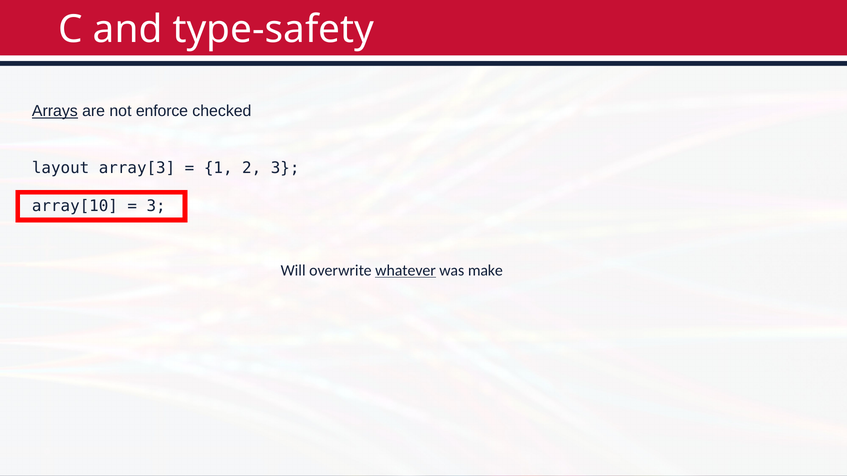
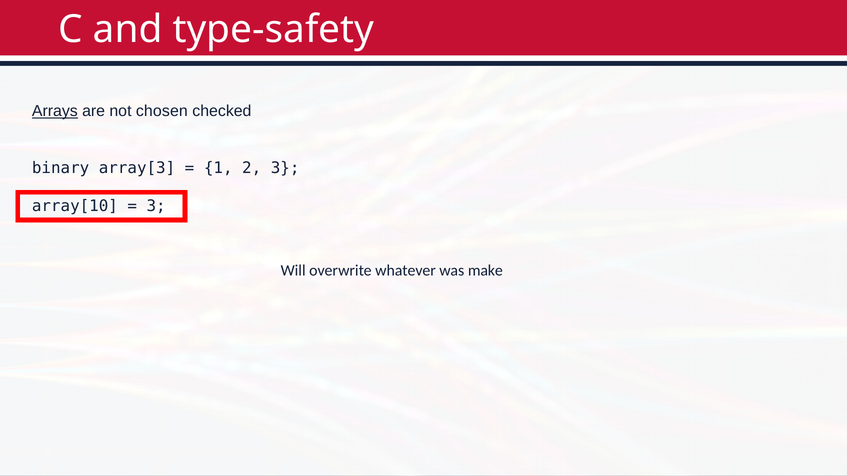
enforce: enforce -> chosen
layout: layout -> binary
whatever underline: present -> none
